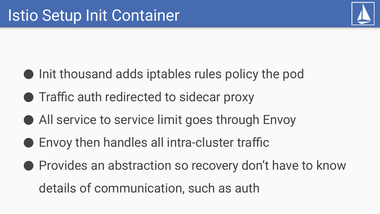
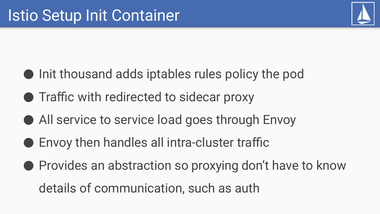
Traffic auth: auth -> with
limit: limit -> load
recovery: recovery -> proxying
